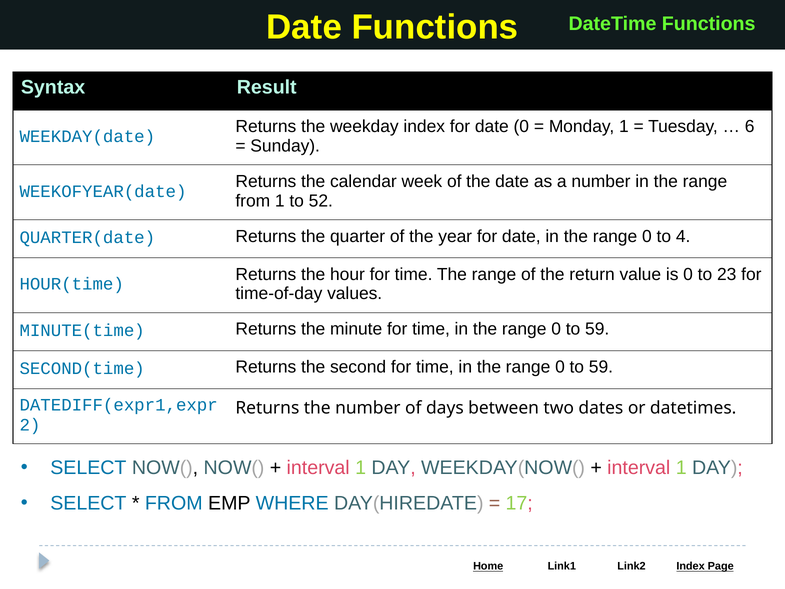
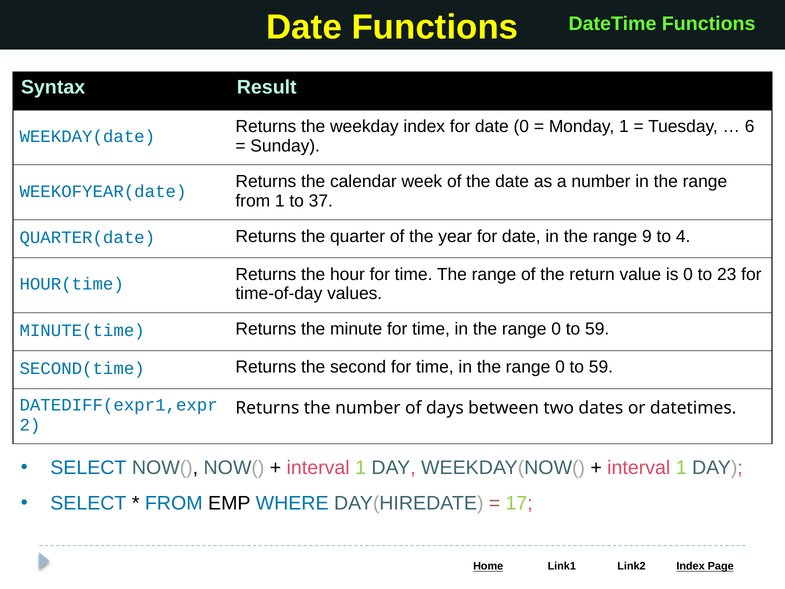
52: 52 -> 37
0 at (647, 236): 0 -> 9
